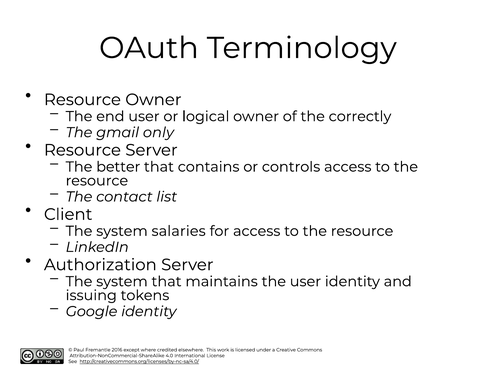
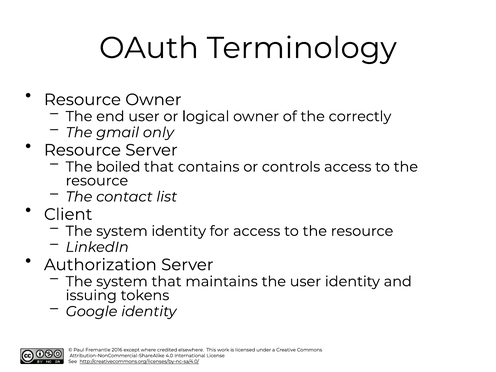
better: better -> boiled
system salaries: salaries -> identity
